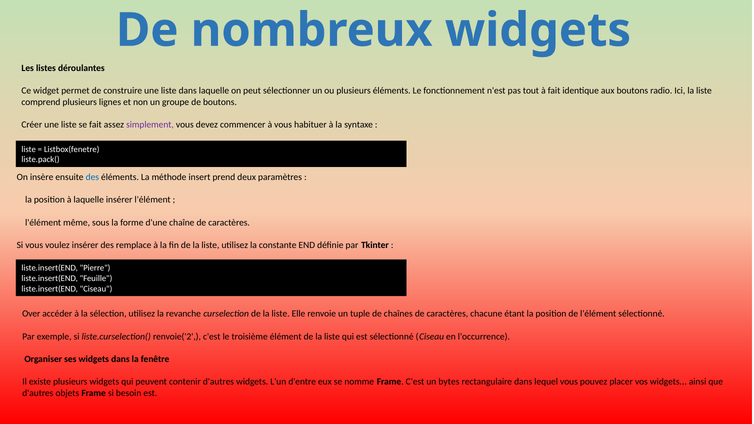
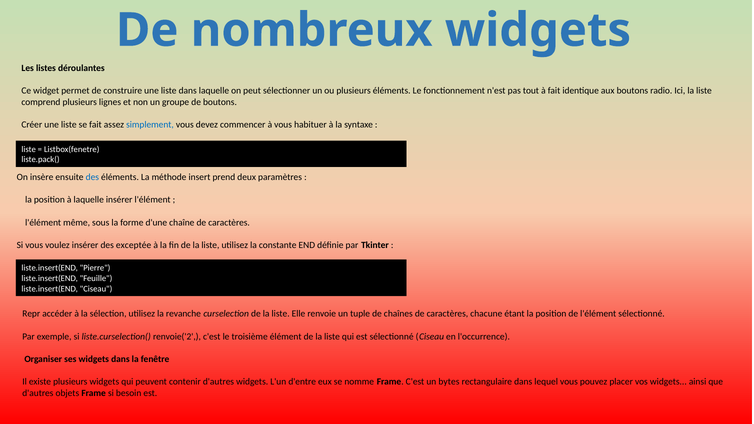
simplement colour: purple -> blue
remplace: remplace -> exceptée
Over: Over -> Repr
